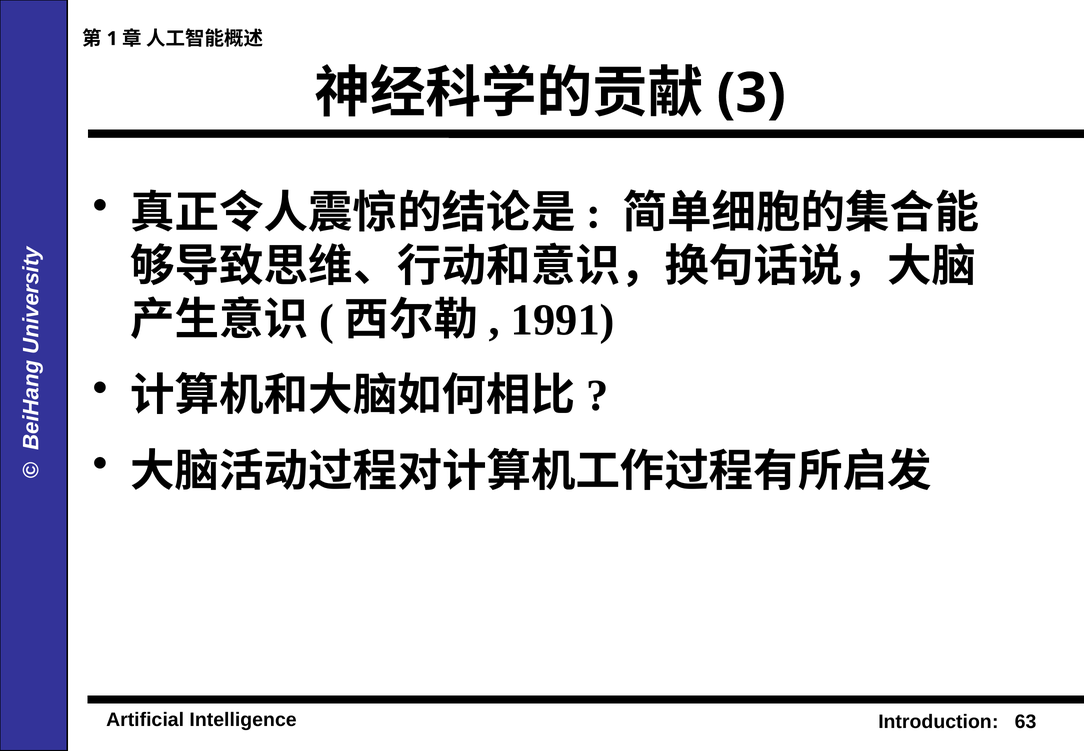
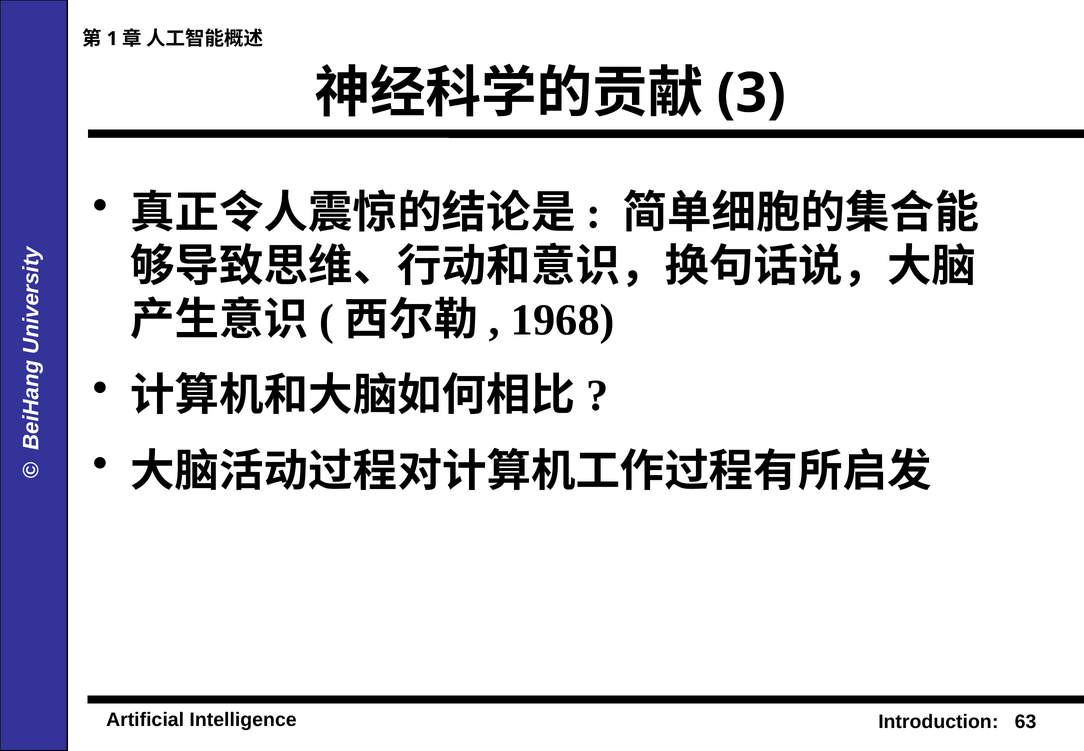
1991: 1991 -> 1968
